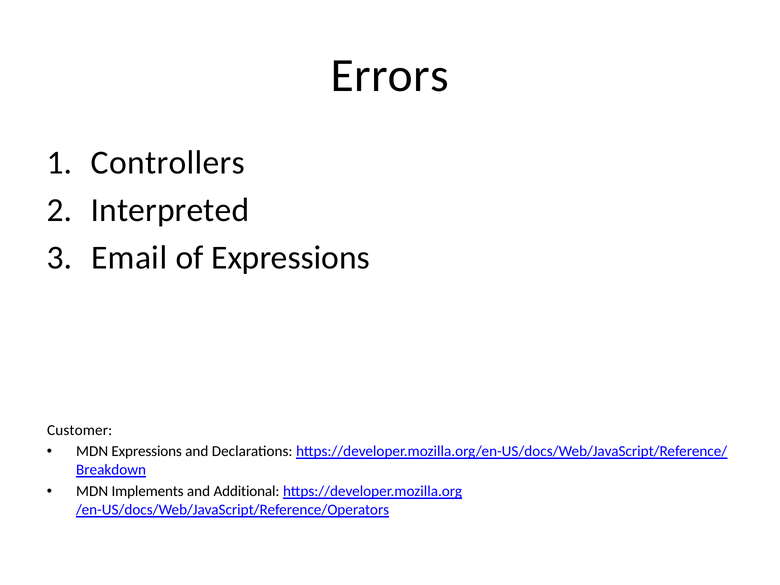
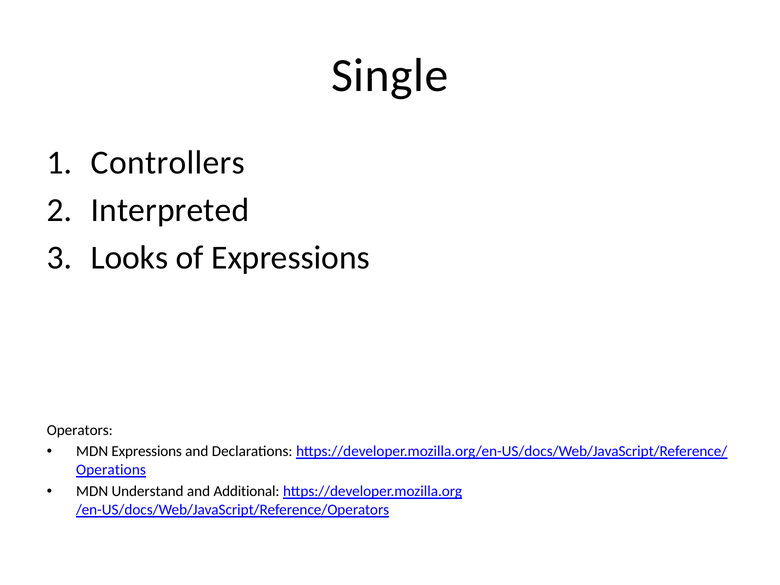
Errors: Errors -> Single
Email: Email -> Looks
Customer: Customer -> Operators
Breakdown: Breakdown -> Operations
Implements: Implements -> Understand
